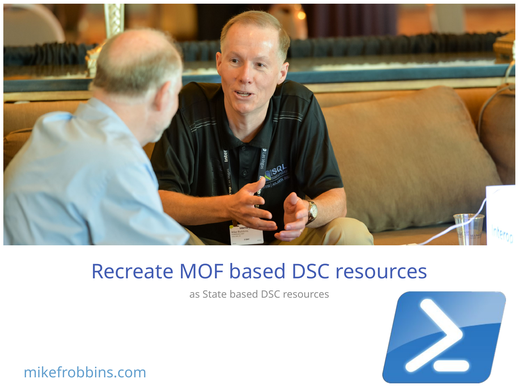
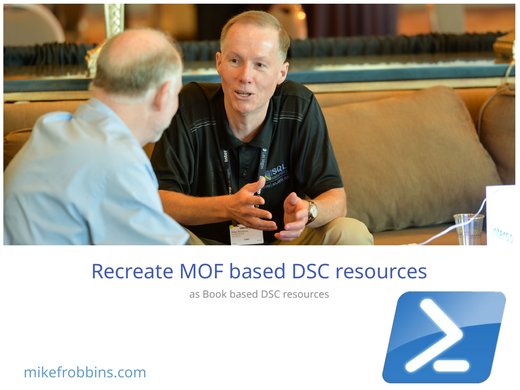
State: State -> Book
